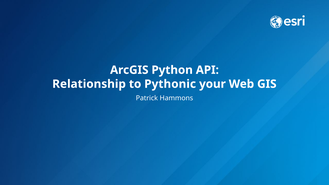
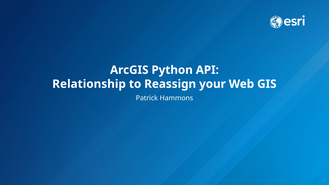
Pythonic: Pythonic -> Reassign
